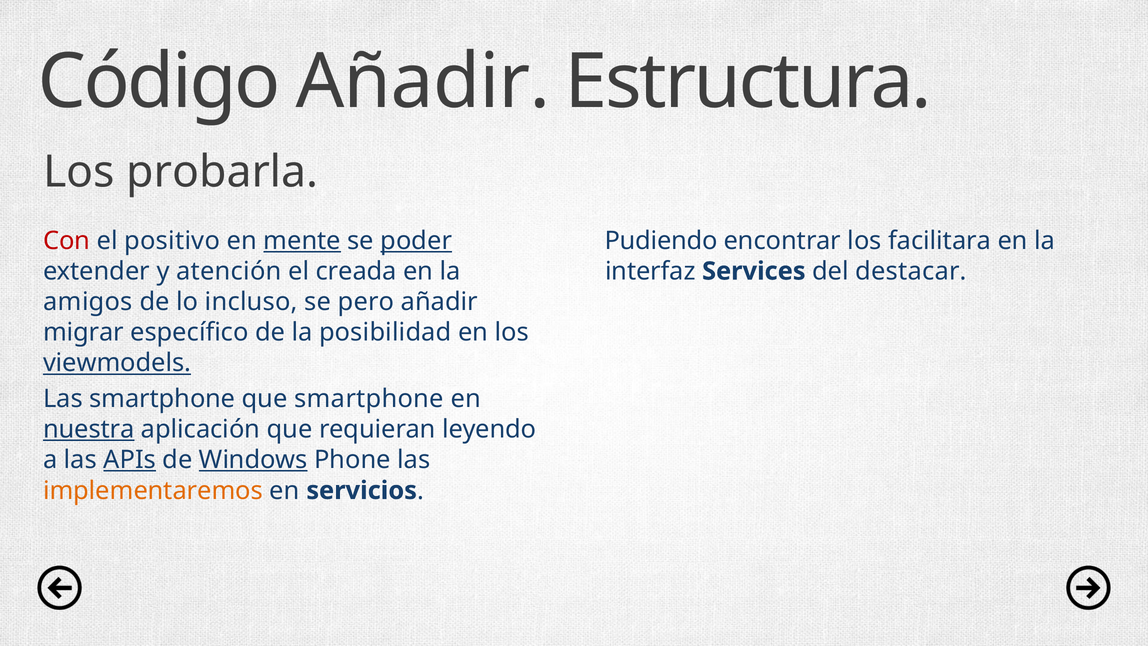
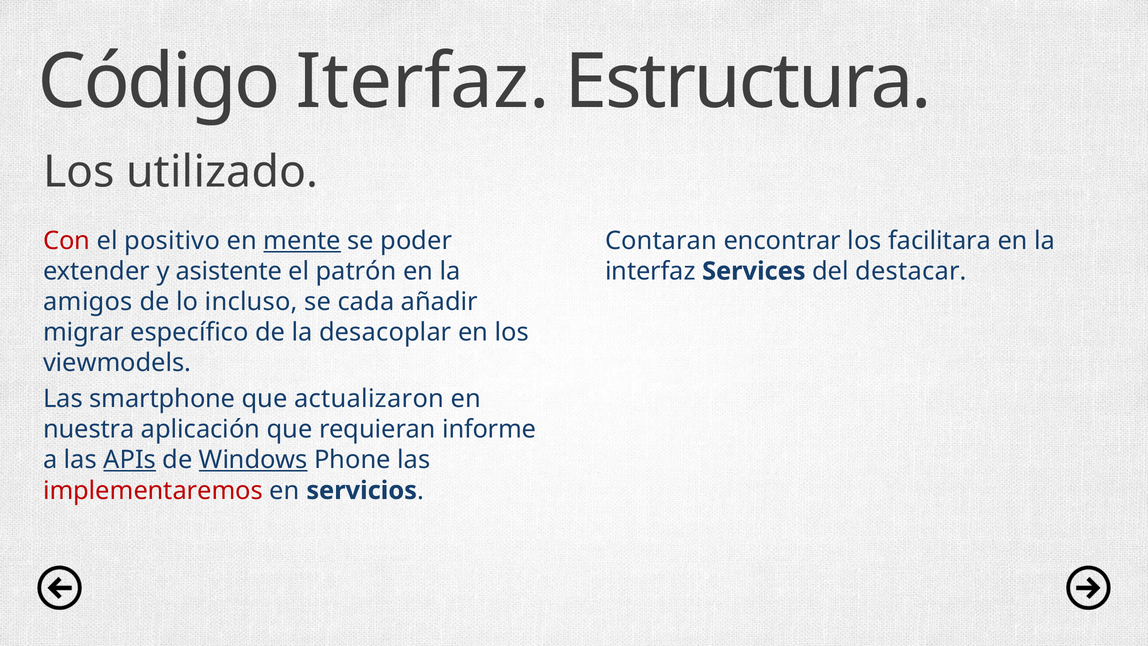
Código Añadir: Añadir -> Iterfaz
probarla: probarla -> utilizado
poder underline: present -> none
Pudiendo: Pudiendo -> Contaran
atención: atención -> asistente
creada: creada -> patrón
pero: pero -> cada
posibilidad: posibilidad -> desacoplar
viewmodels underline: present -> none
que smartphone: smartphone -> actualizaron
nuestra underline: present -> none
leyendo: leyendo -> informe
implementaremos colour: orange -> red
